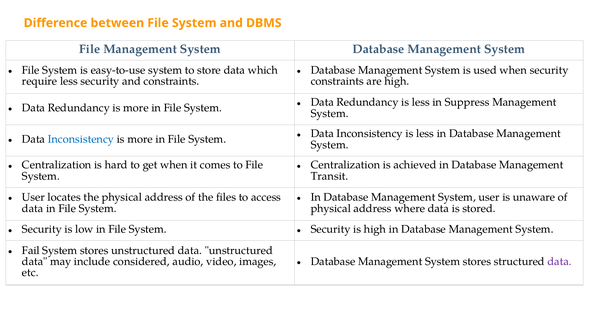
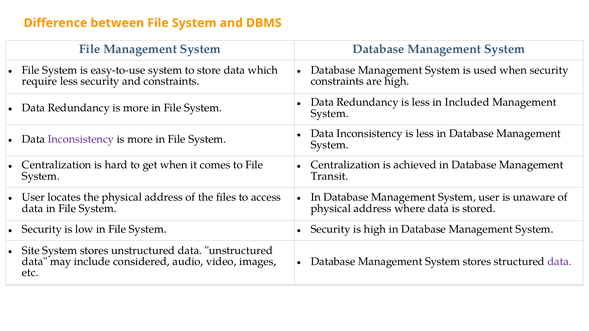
Suppress: Suppress -> Included
Inconsistency at (81, 139) colour: blue -> purple
Fail: Fail -> Site
